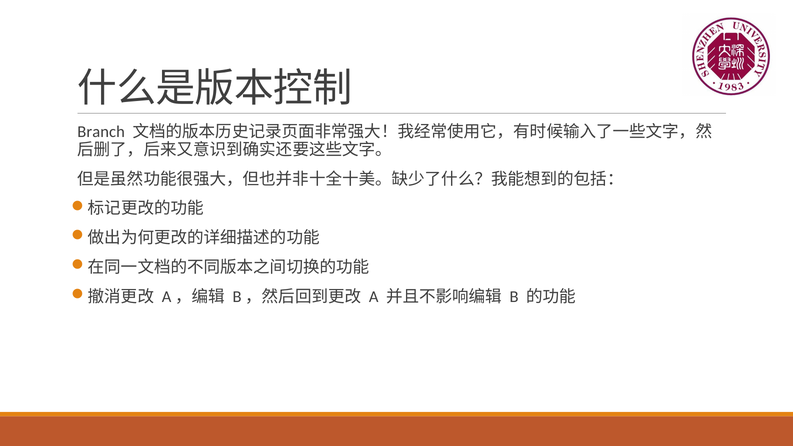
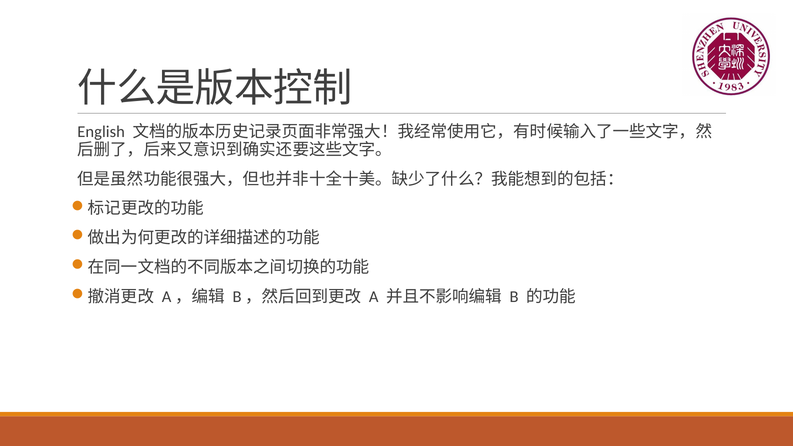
Branch: Branch -> English
